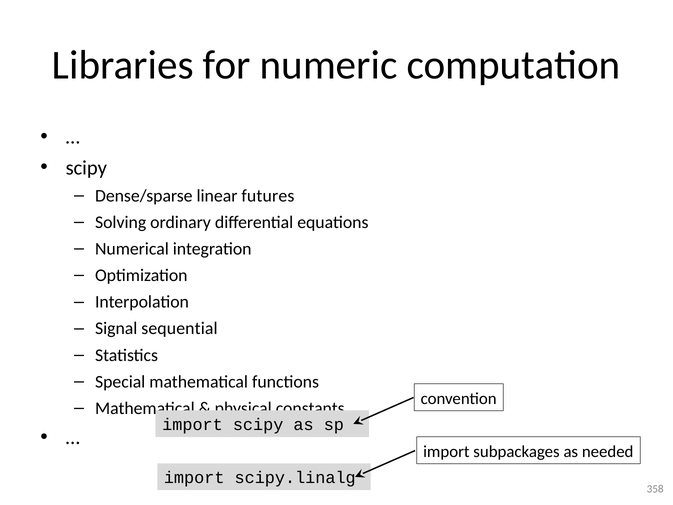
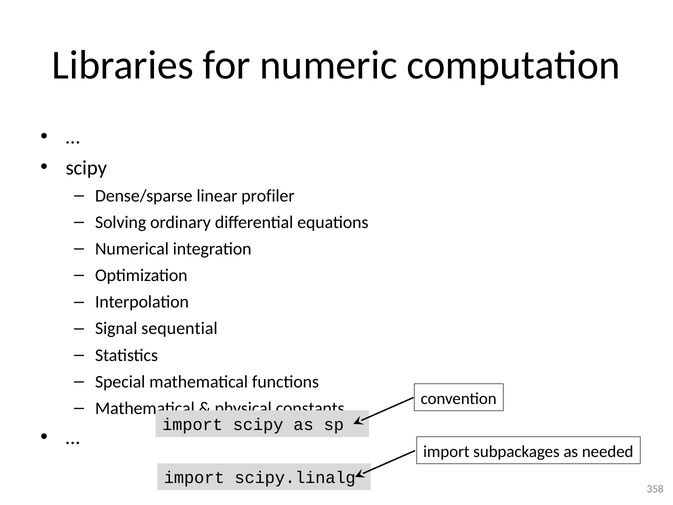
futures: futures -> profiler
